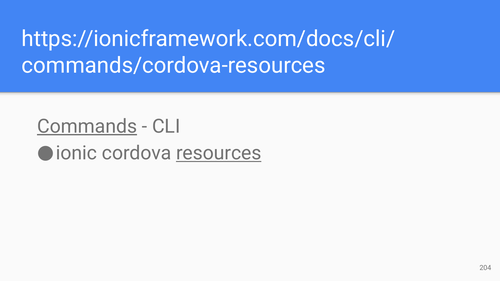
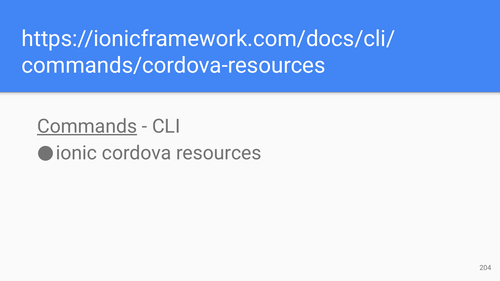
resources underline: present -> none
